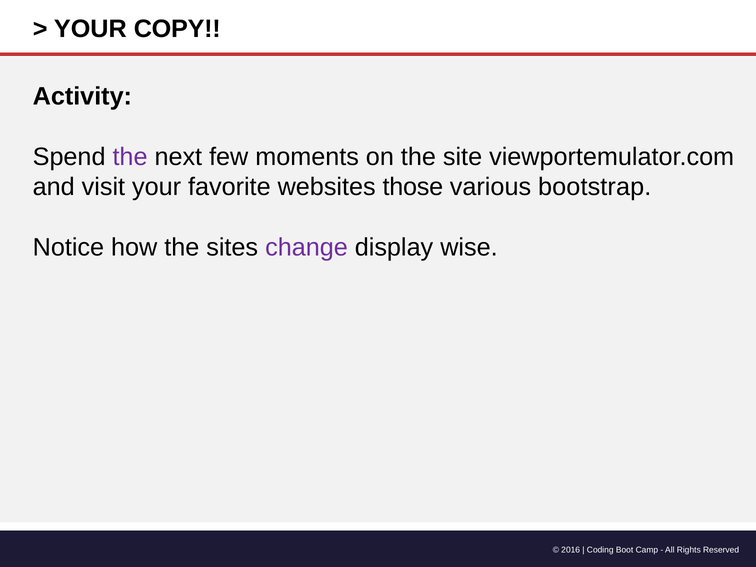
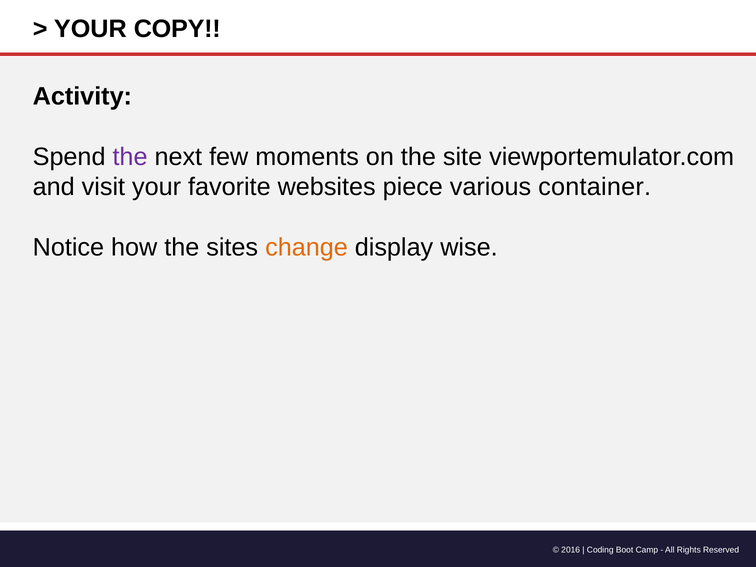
those: those -> piece
bootstrap: bootstrap -> container
change colour: purple -> orange
